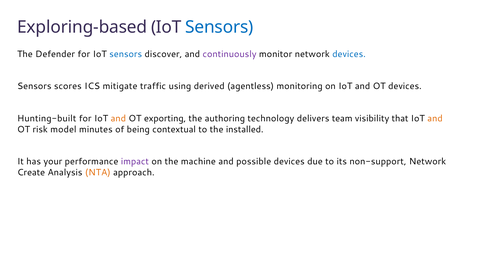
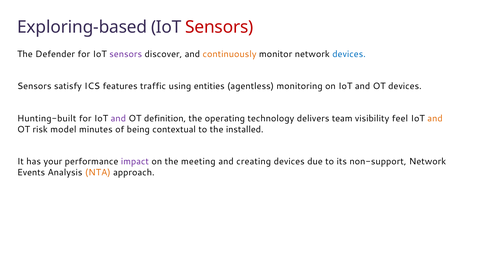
Sensors at (219, 27) colour: blue -> red
sensors at (126, 54) colour: blue -> purple
continuously colour: purple -> orange
scores: scores -> satisfy
mitigate: mitigate -> features
derived: derived -> entities
and at (118, 118) colour: orange -> purple
exporting: exporting -> definition
authoring: authoring -> operating
that: that -> feel
machine: machine -> meeting
possible: possible -> creating
Create: Create -> Events
